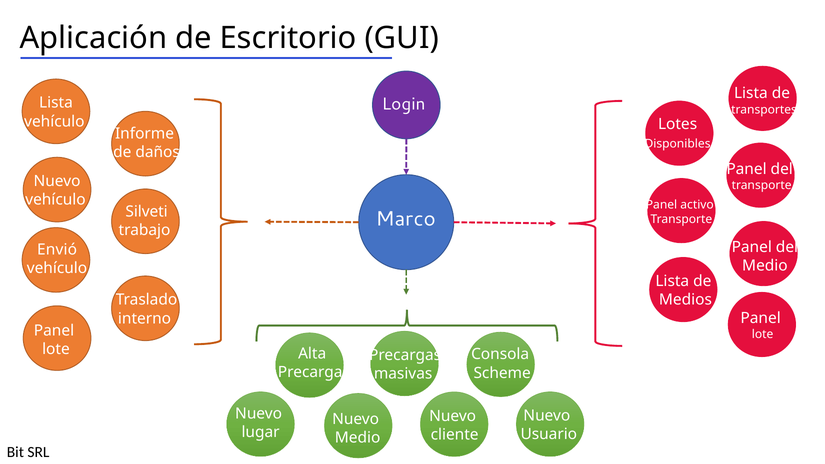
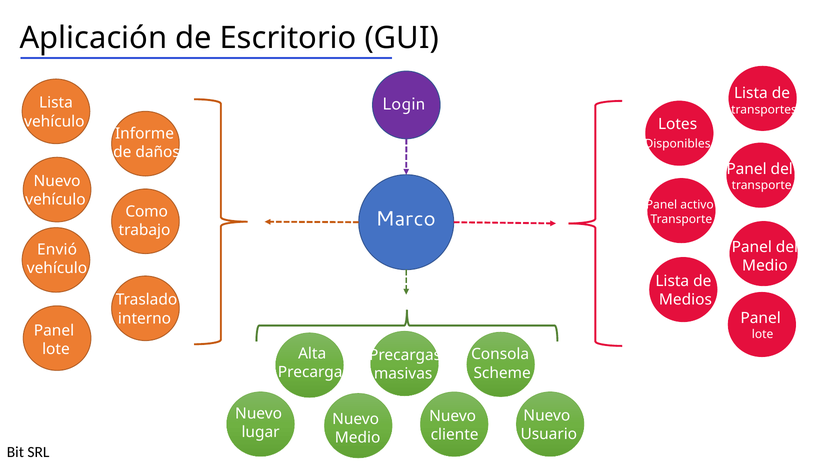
Silveti: Silveti -> Como
